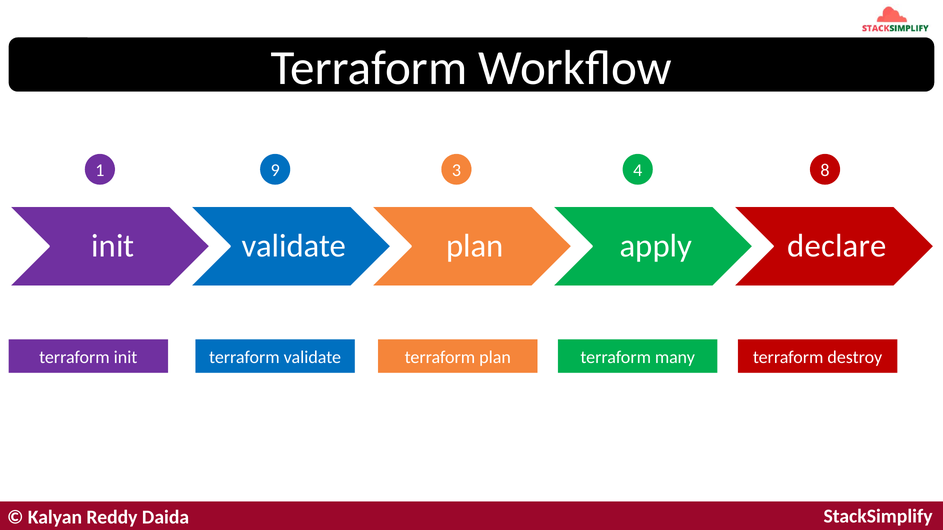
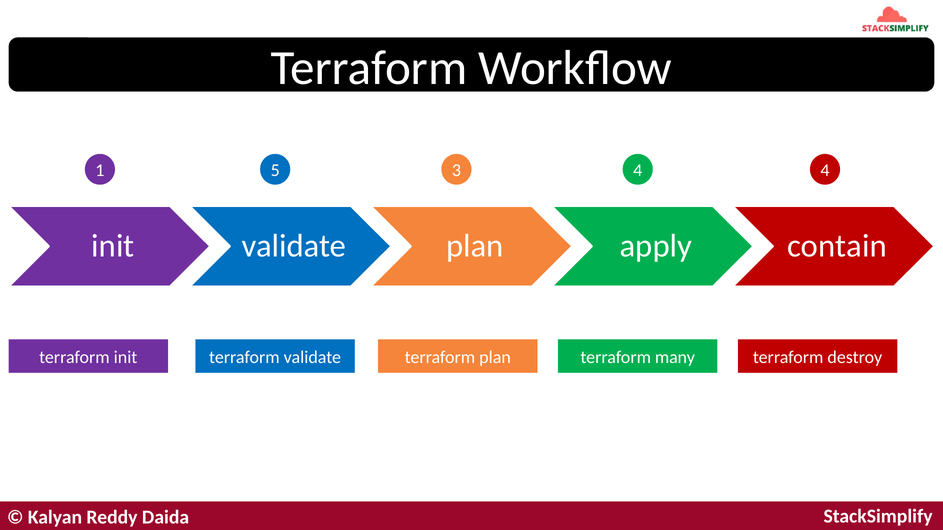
9: 9 -> 5
4 8: 8 -> 4
declare: declare -> contain
